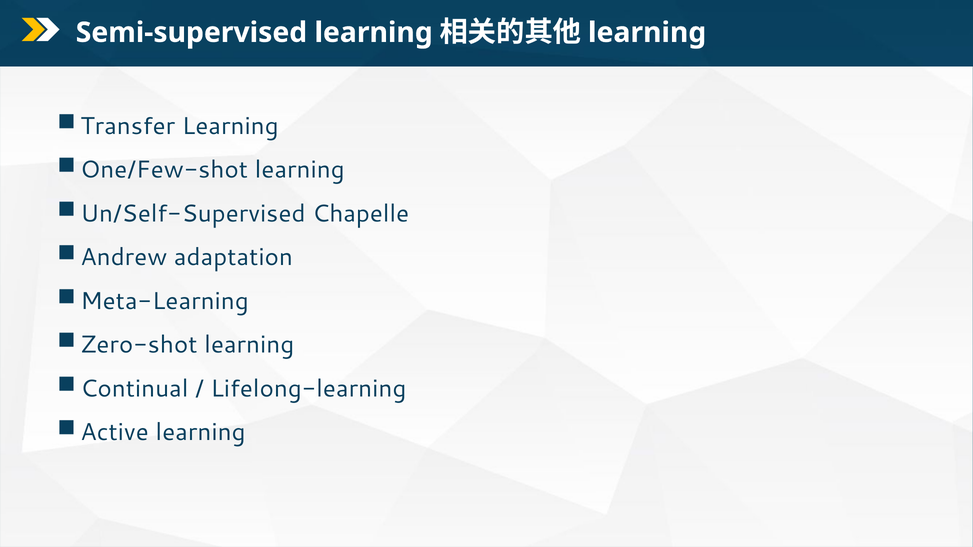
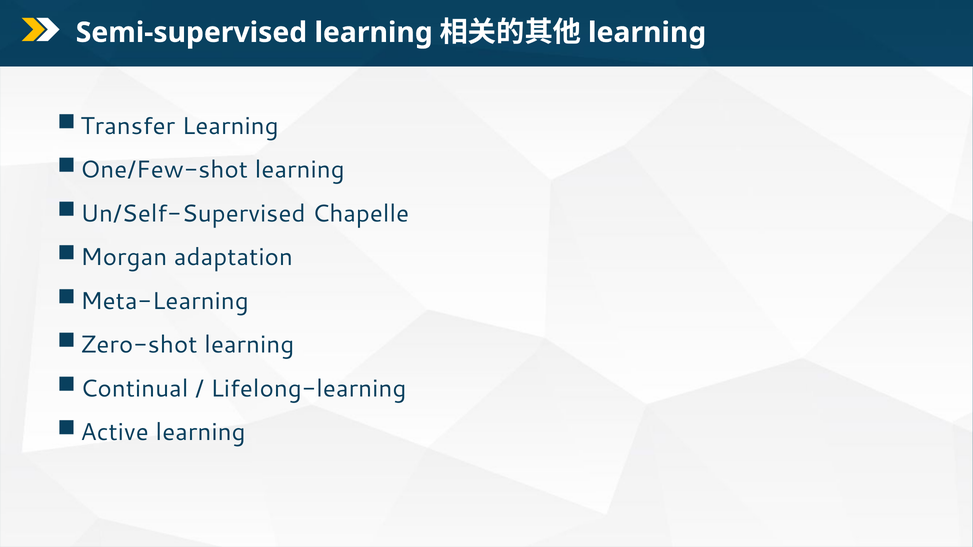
Andrew: Andrew -> Morgan
